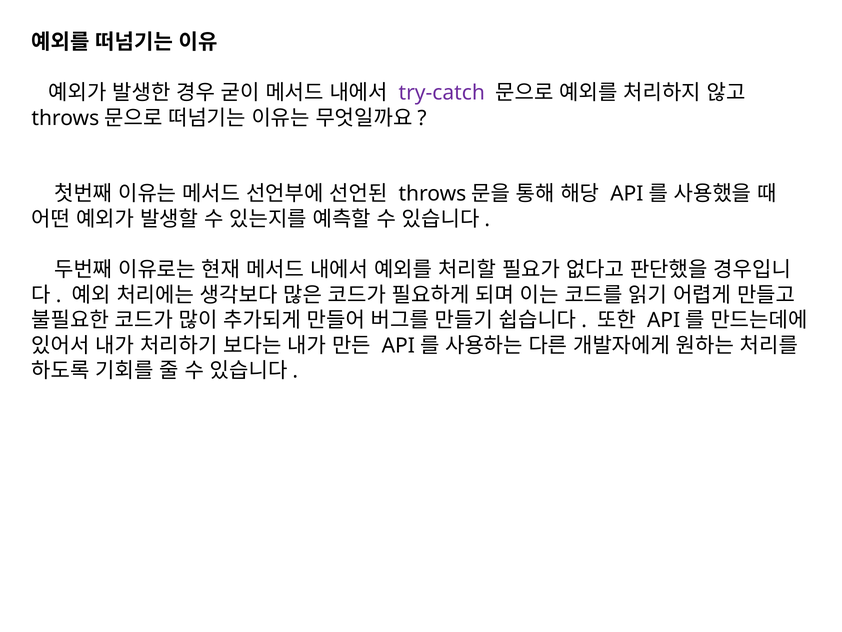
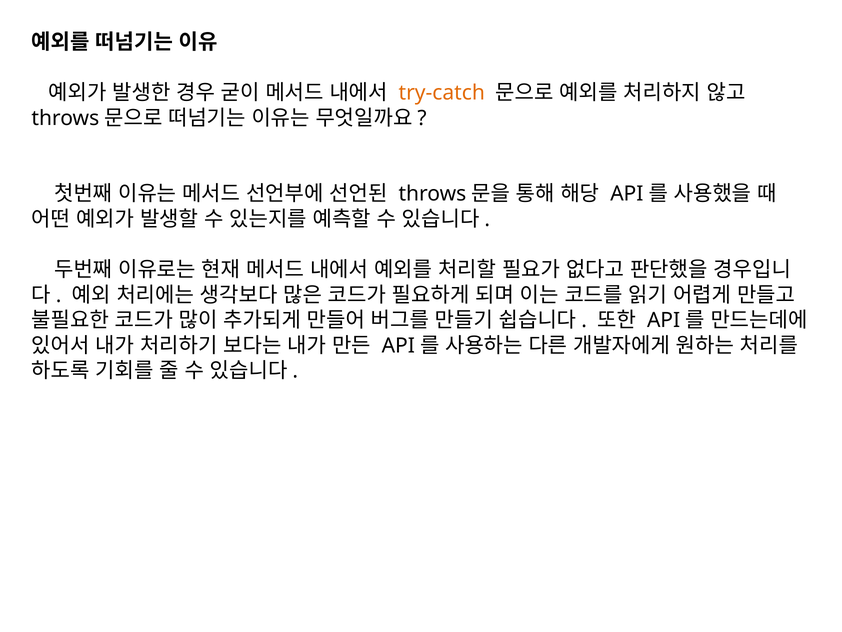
try-catch colour: purple -> orange
